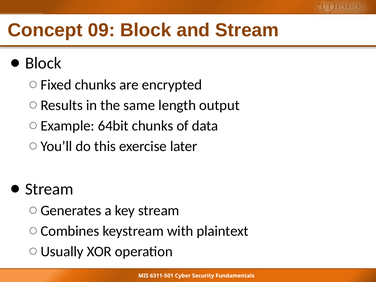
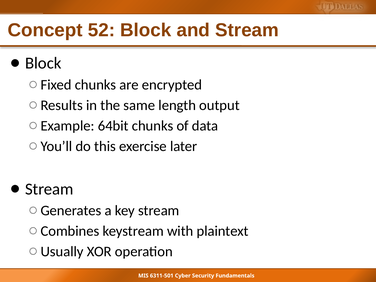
09: 09 -> 52
